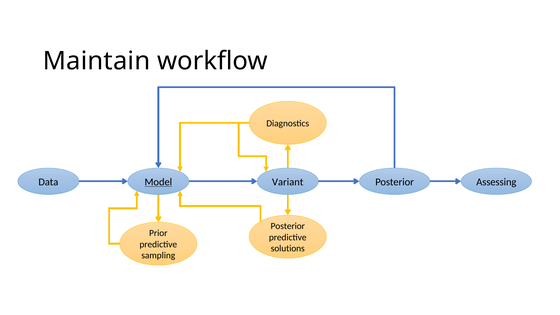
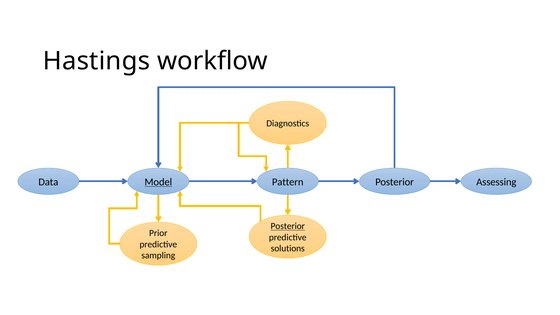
Maintain: Maintain -> Hastings
Variant: Variant -> Pattern
Posterior at (288, 226) underline: none -> present
